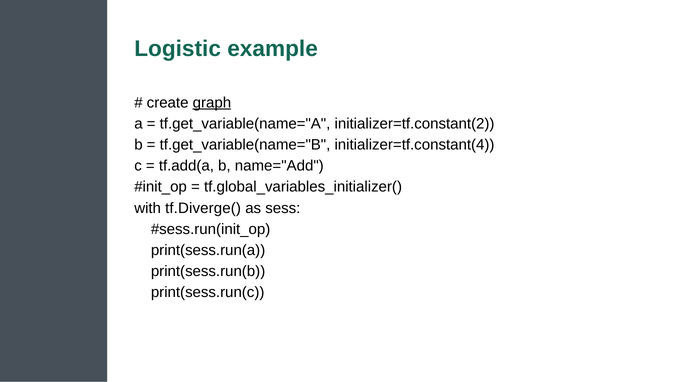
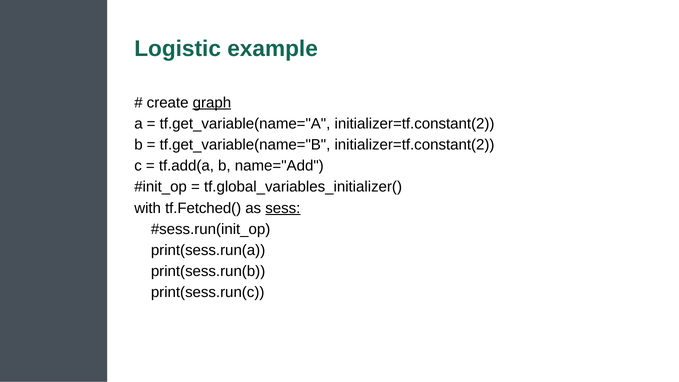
tf.get_variable(name="B initializer=tf.constant(4: initializer=tf.constant(4 -> initializer=tf.constant(2
tf.Diverge(: tf.Diverge( -> tf.Fetched(
sess underline: none -> present
